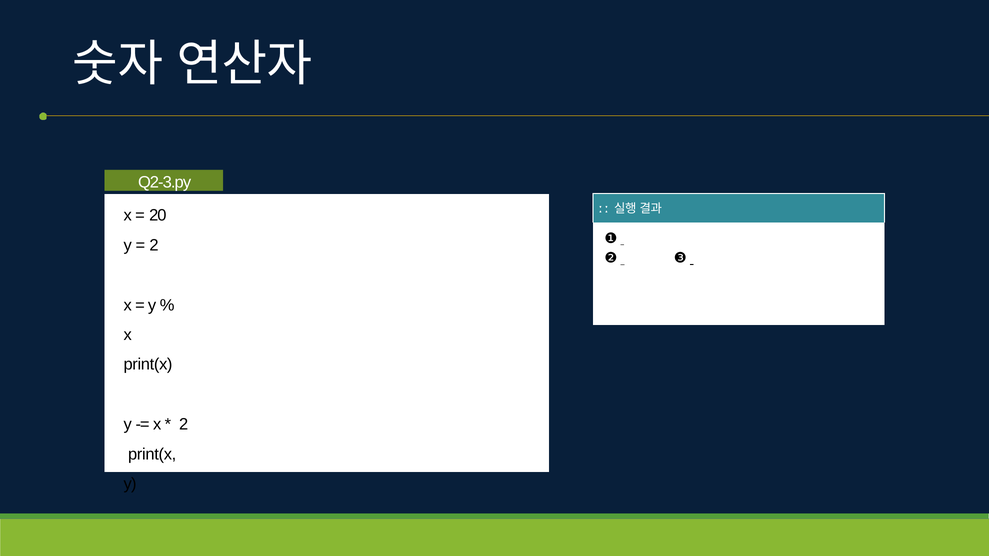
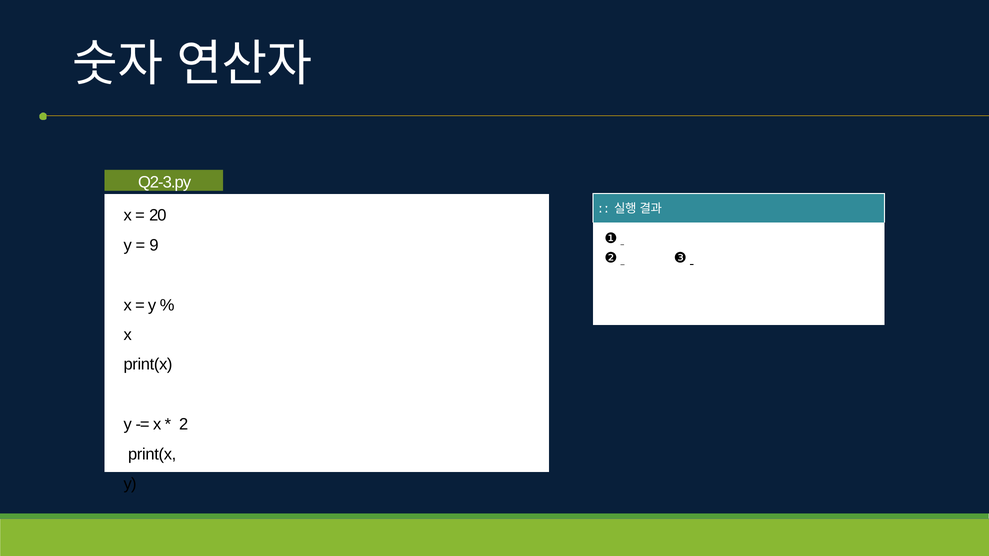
2 at (154, 245): 2 -> 9
